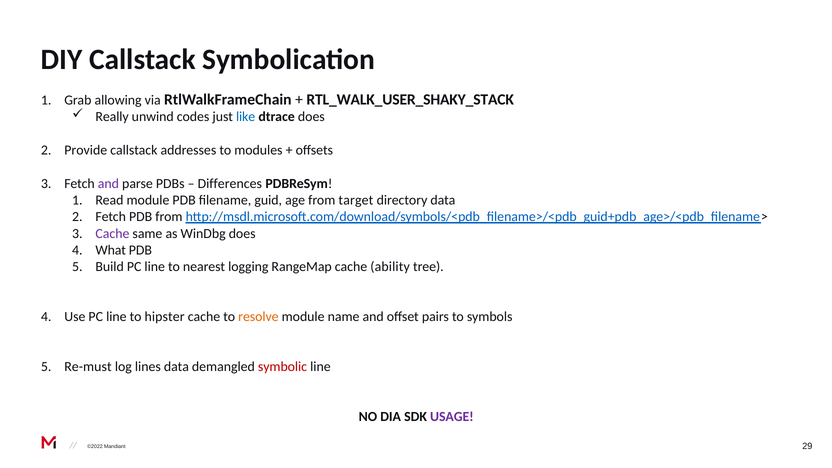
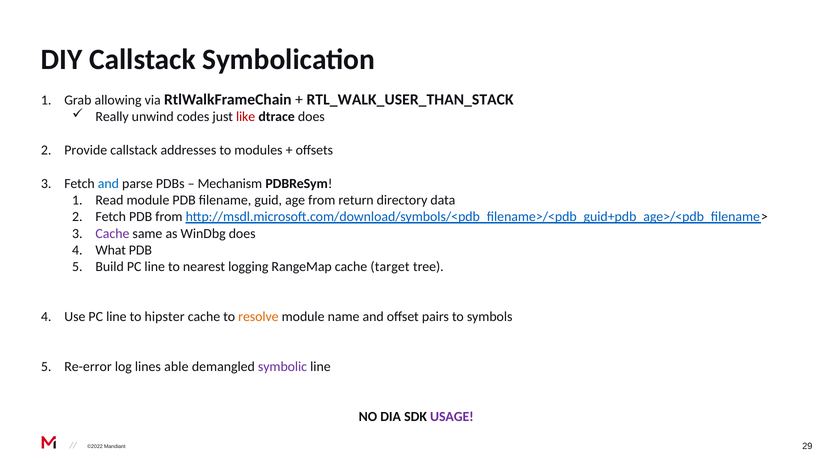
RTL_WALK_USER_SHAKY_STACK: RTL_WALK_USER_SHAKY_STACK -> RTL_WALK_USER_THAN_STACK
like colour: blue -> red
and at (108, 183) colour: purple -> blue
Differences: Differences -> Mechanism
target: target -> return
ability: ability -> target
Re-must: Re-must -> Re-error
lines data: data -> able
symbolic colour: red -> purple
